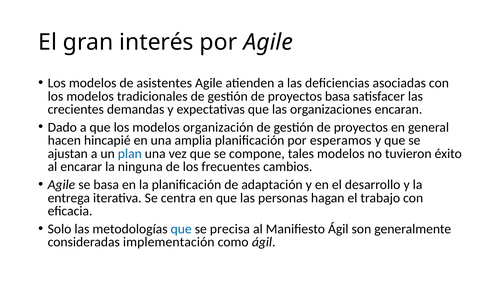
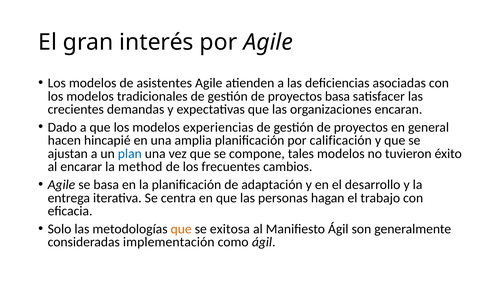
organización: organización -> experiencias
esperamos: esperamos -> calificación
ninguna: ninguna -> method
que at (181, 229) colour: blue -> orange
precisa: precisa -> exitosa
